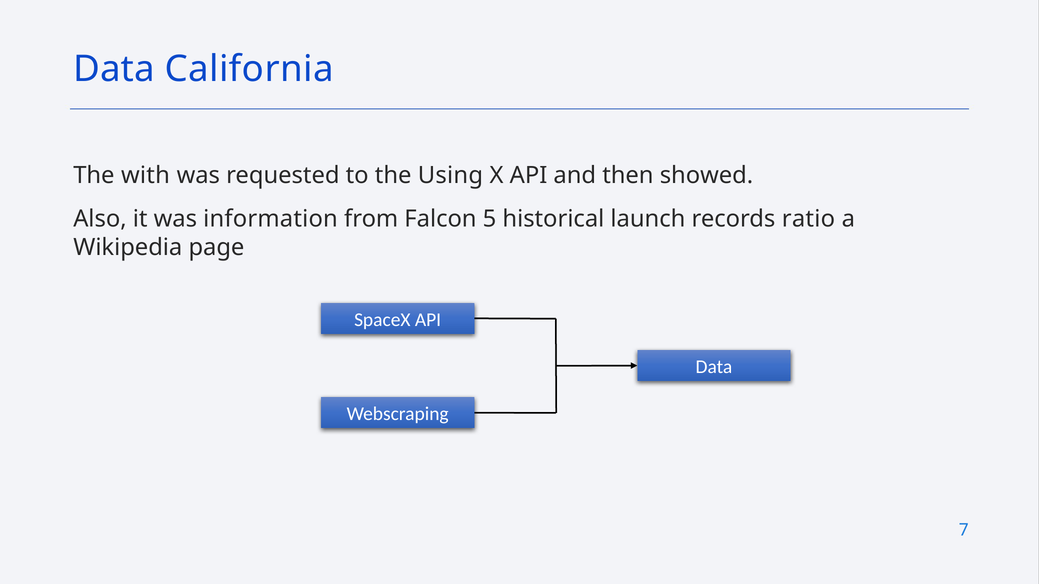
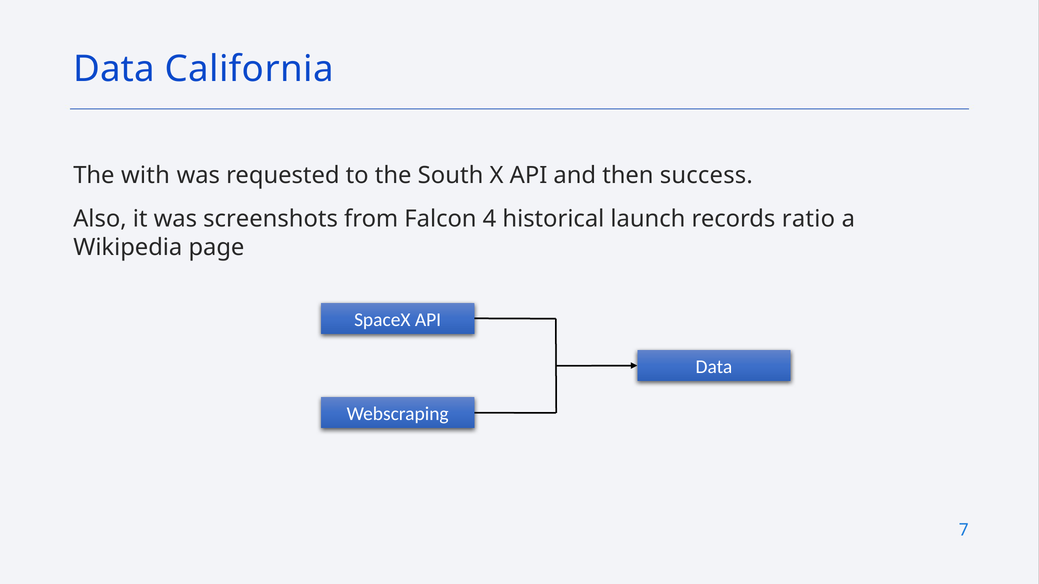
Using: Using -> South
showed: showed -> success
information: information -> screenshots
5: 5 -> 4
